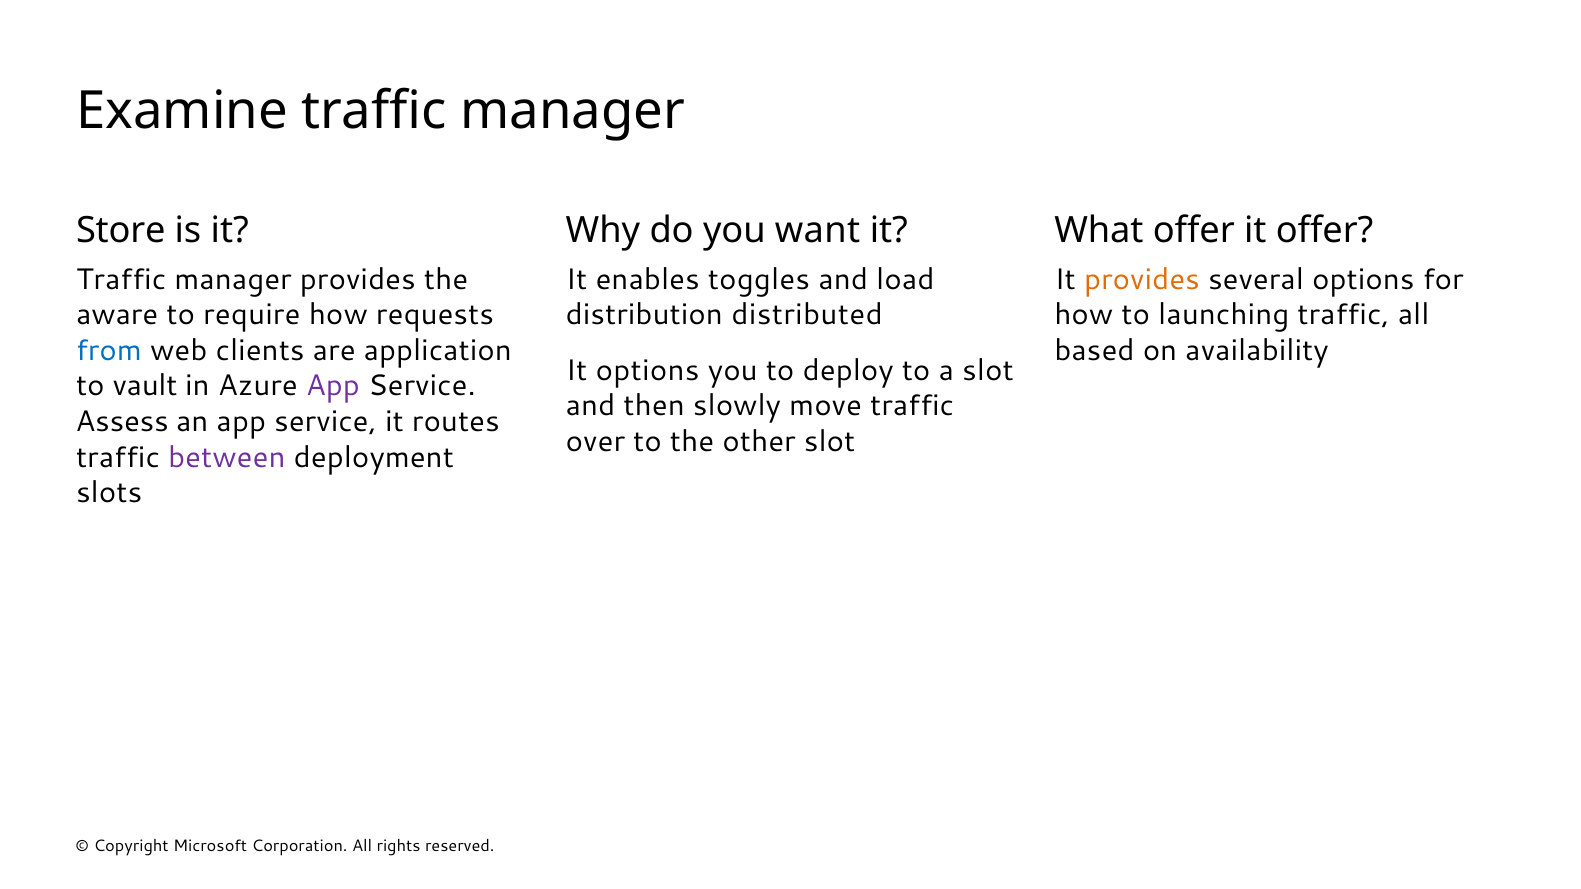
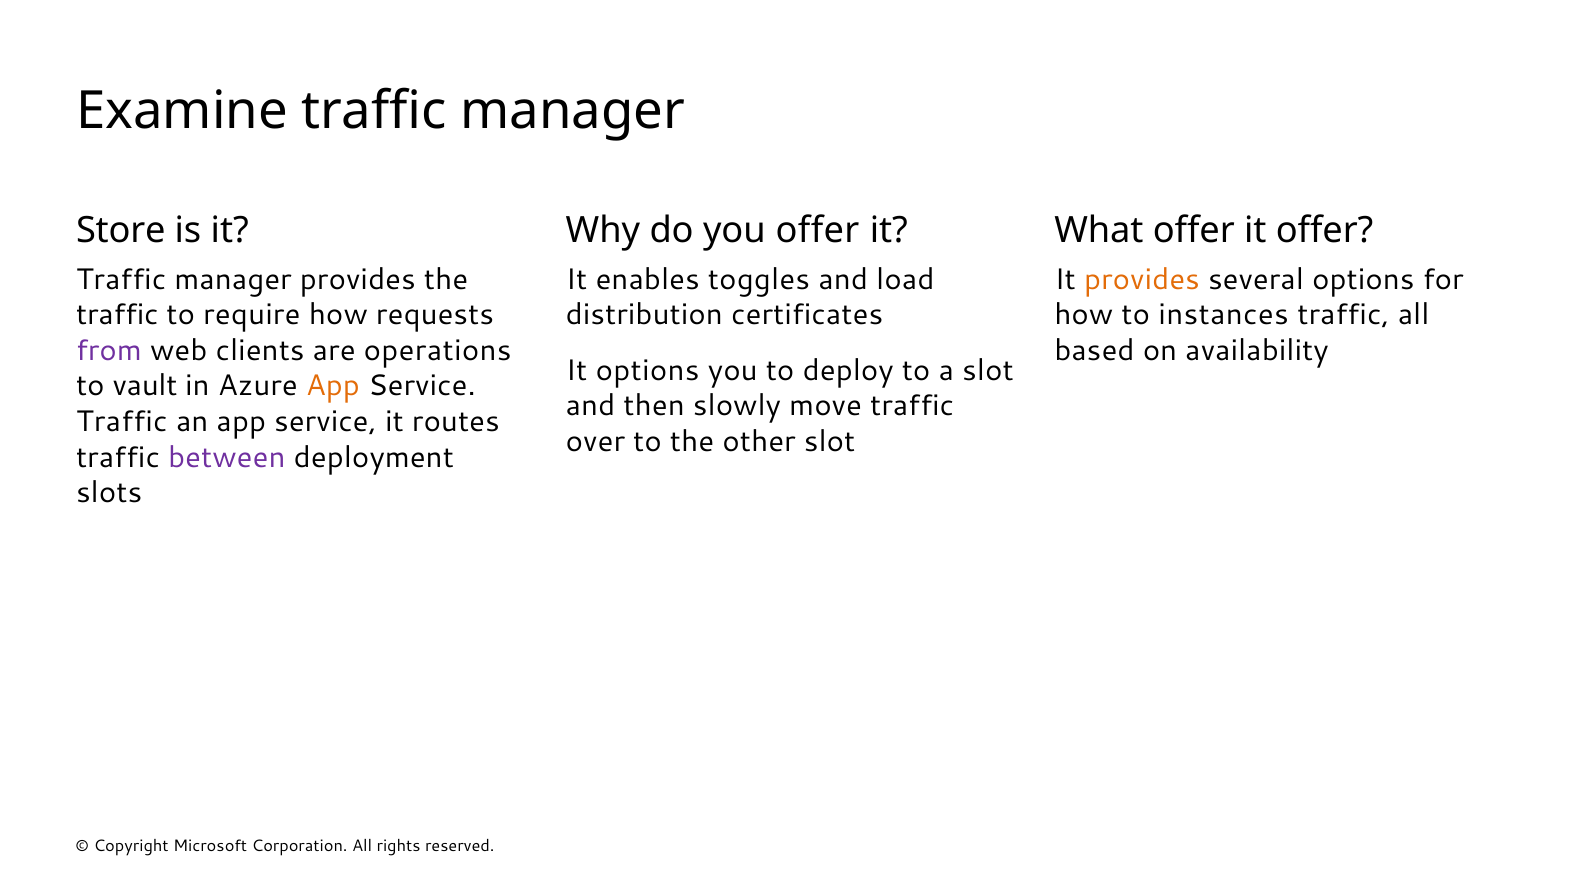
you want: want -> offer
aware at (117, 315): aware -> traffic
distributed: distributed -> certificates
launching: launching -> instances
from colour: blue -> purple
application: application -> operations
App at (333, 386) colour: purple -> orange
Assess at (122, 422): Assess -> Traffic
